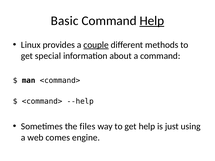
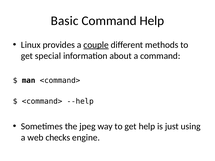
Help at (152, 21) underline: present -> none
files: files -> jpeg
comes: comes -> checks
